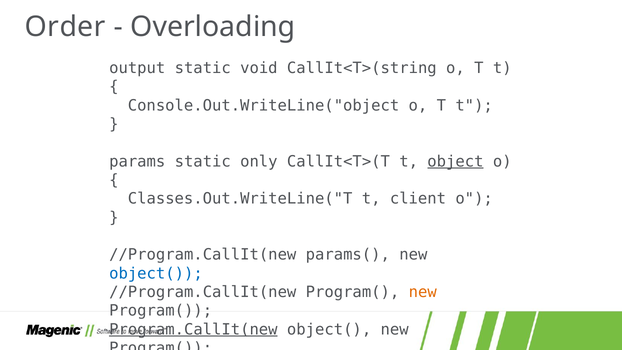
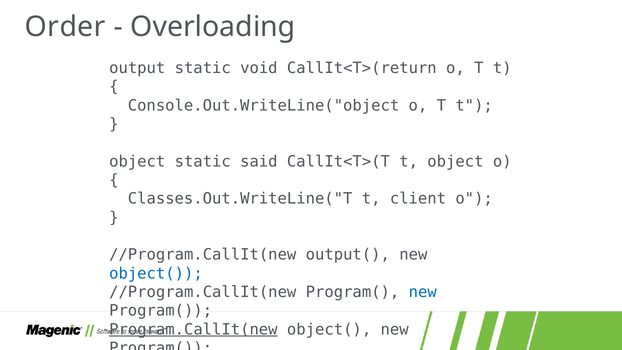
CallIt<T>(string: CallIt<T>(string -> CallIt<T>(return
params at (137, 161): params -> object
only: only -> said
object at (455, 161) underline: present -> none
params(: params( -> output(
new at (423, 292) colour: orange -> blue
